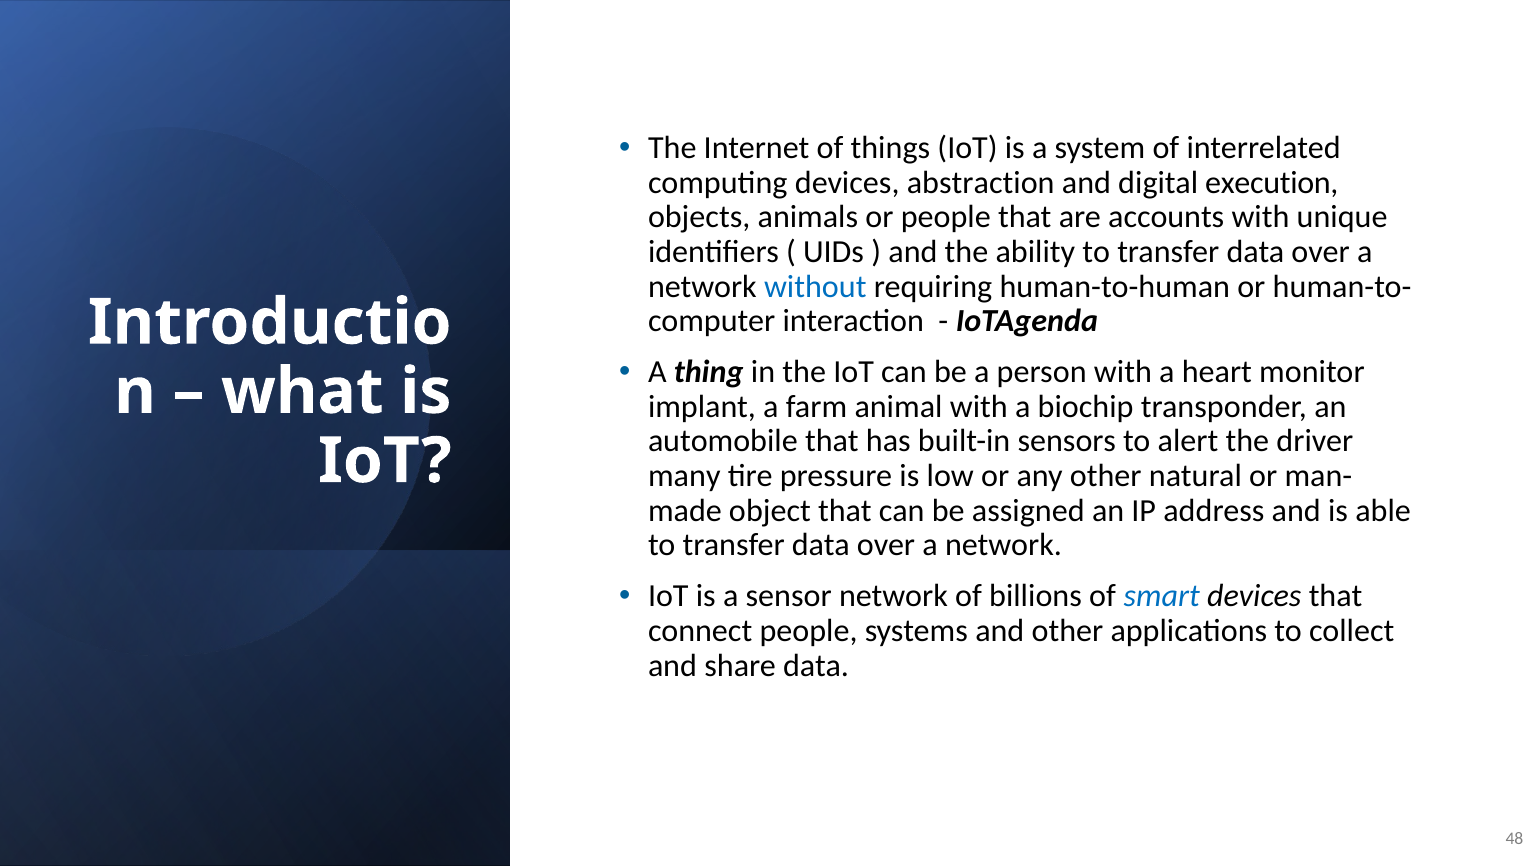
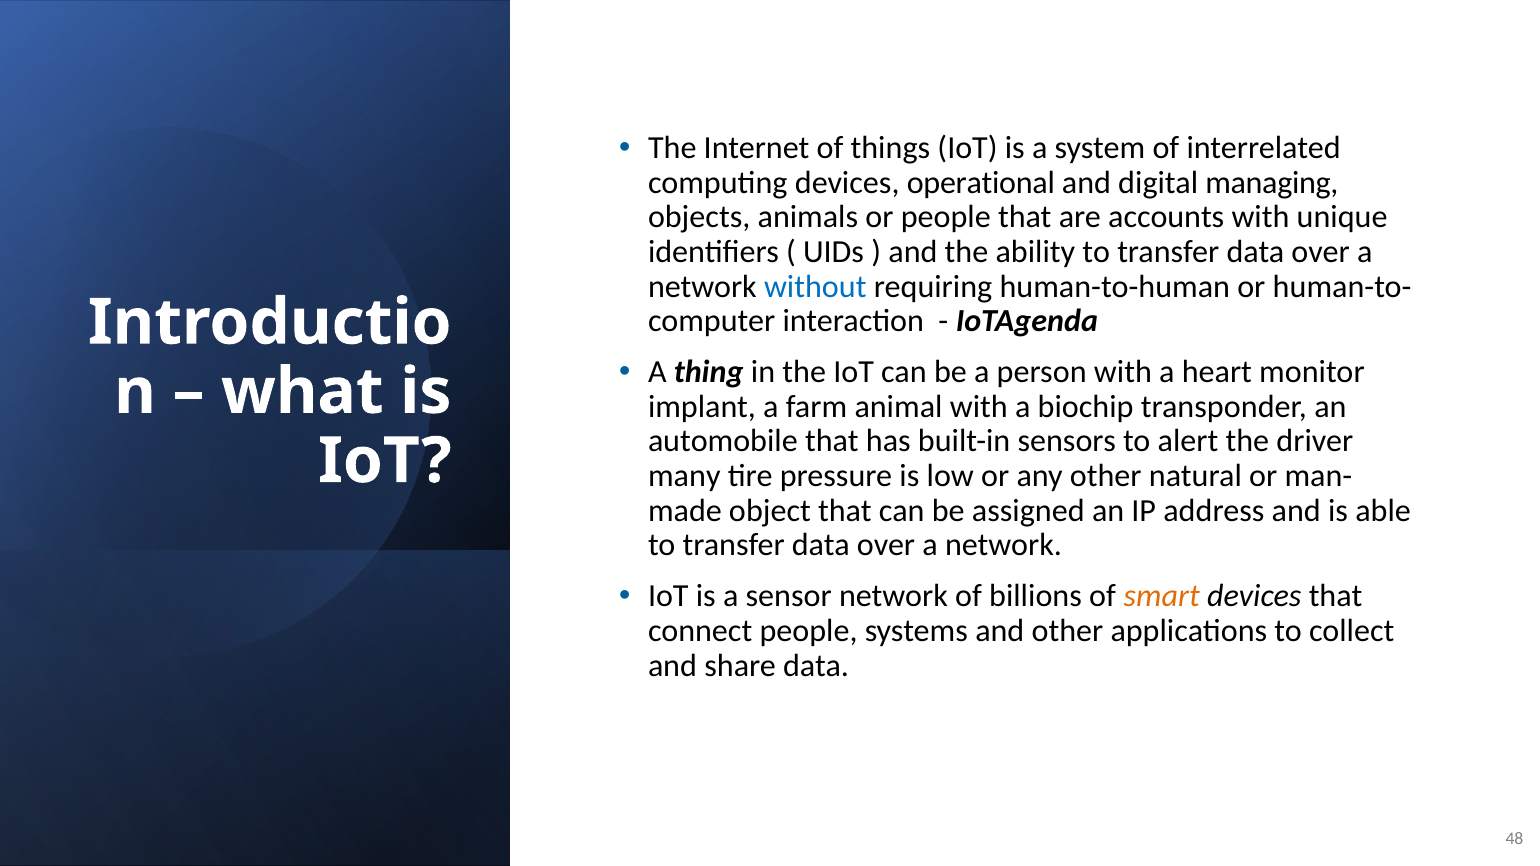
abstraction: abstraction -> operational
execution: execution -> managing
smart colour: blue -> orange
